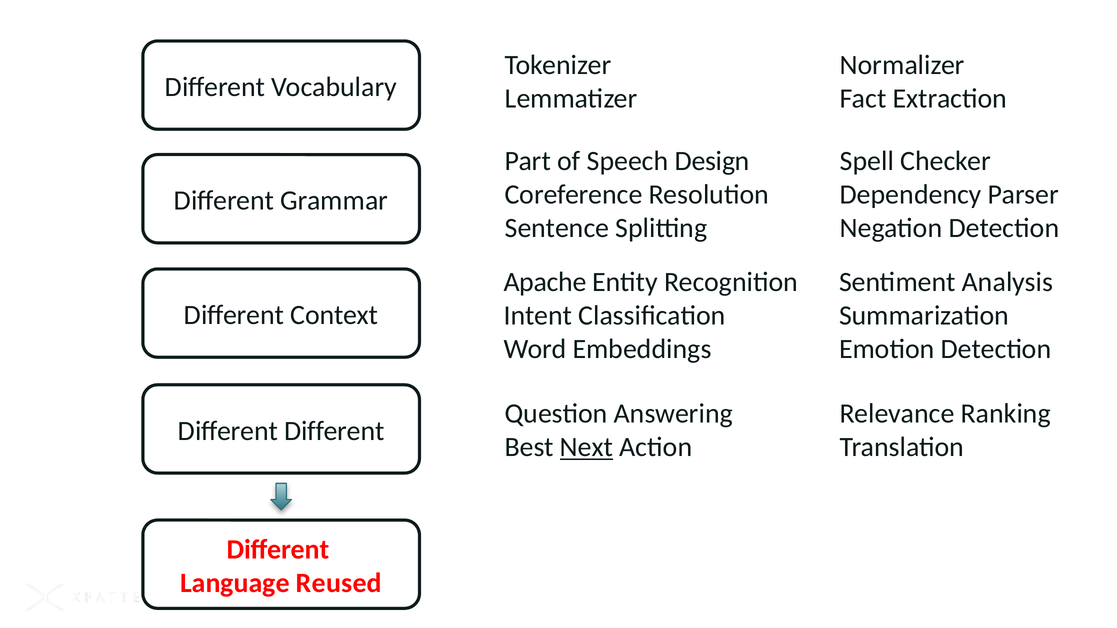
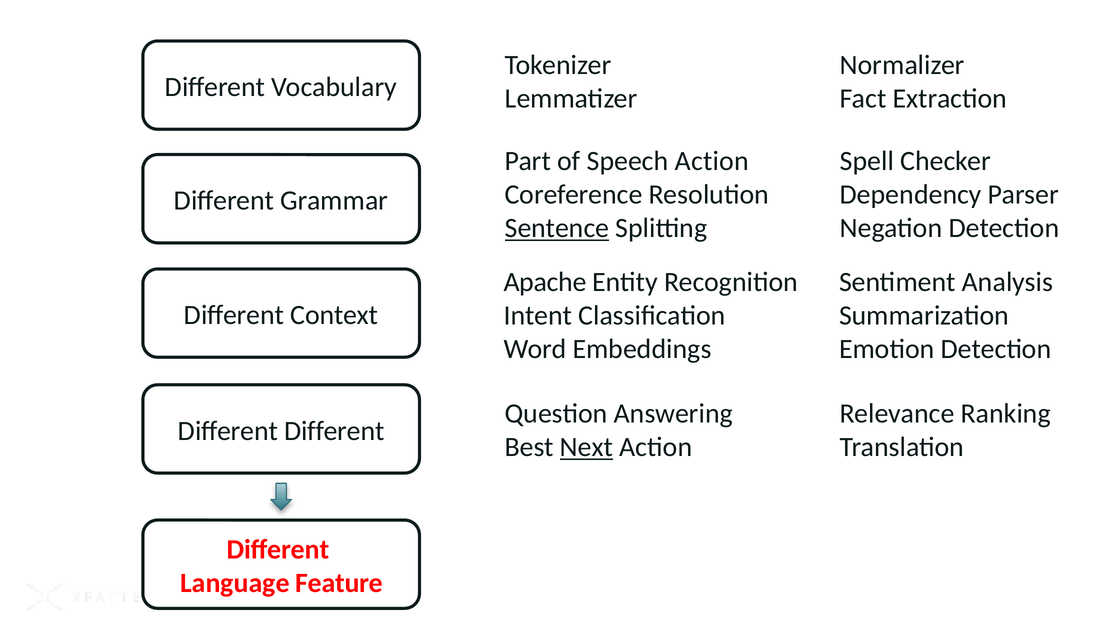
Speech Design: Design -> Action
Sentence underline: none -> present
Reused: Reused -> Feature
